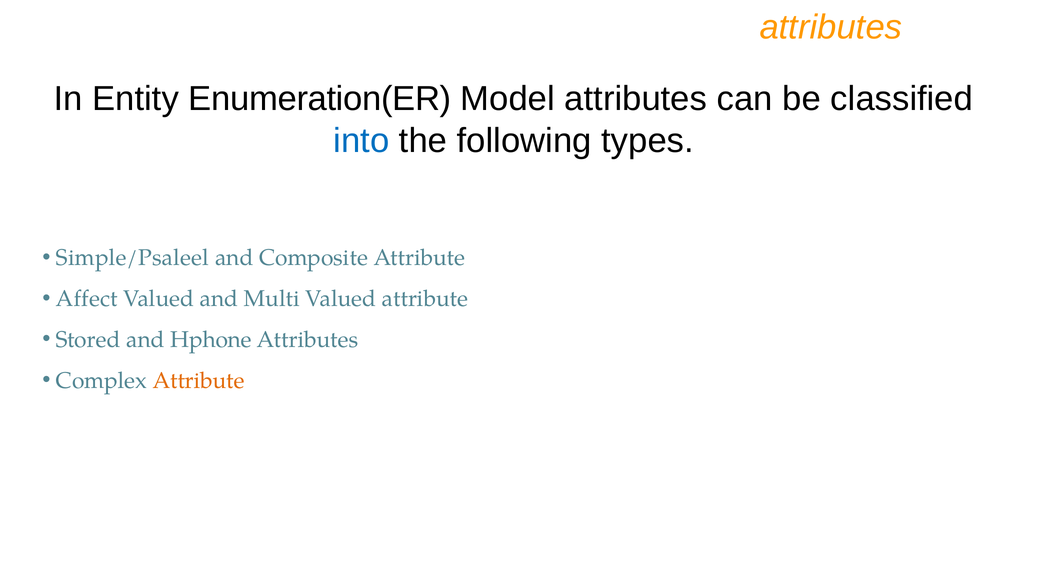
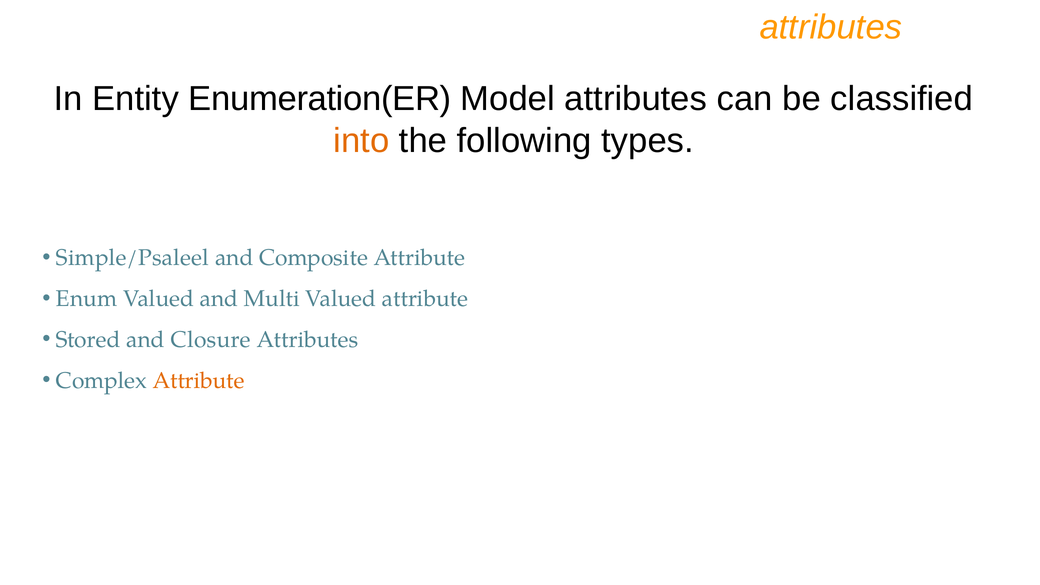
into colour: blue -> orange
Affect: Affect -> Enum
Hphone: Hphone -> Closure
